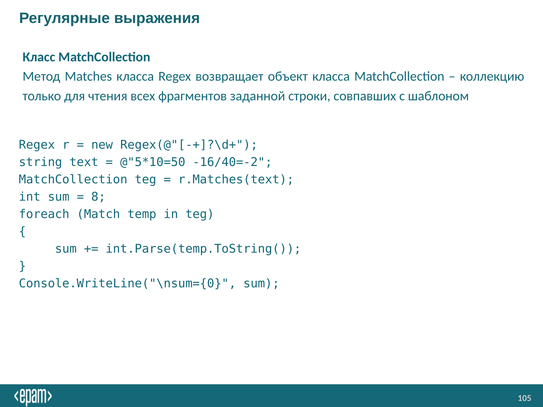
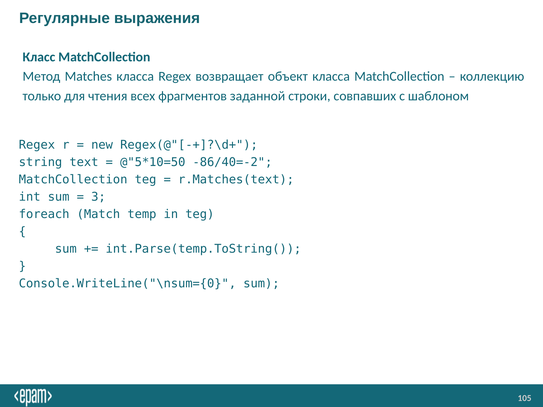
-16/40=-2: -16/40=-2 -> -86/40=-2
8: 8 -> 3
